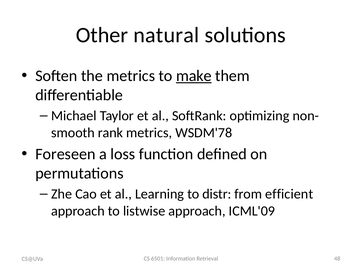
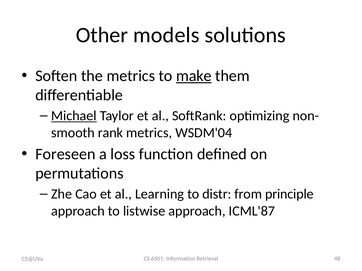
natural: natural -> models
Michael underline: none -> present
WSDM'78: WSDM'78 -> WSDM'04
efficient: efficient -> principle
ICML'09: ICML'09 -> ICML'87
